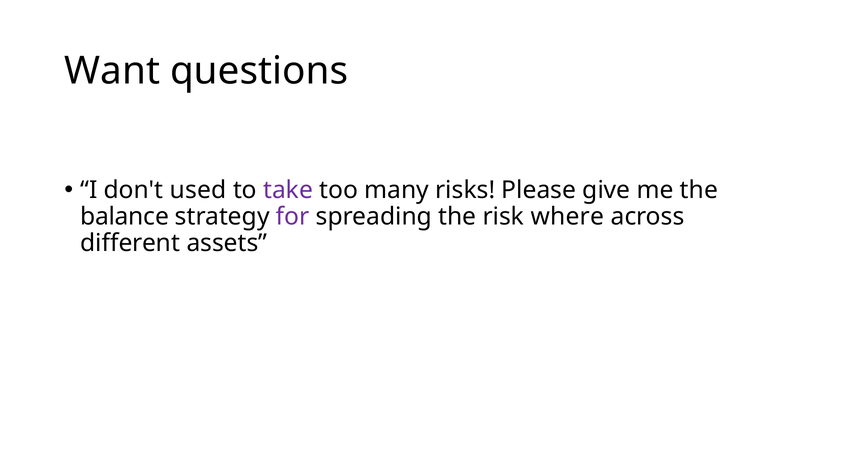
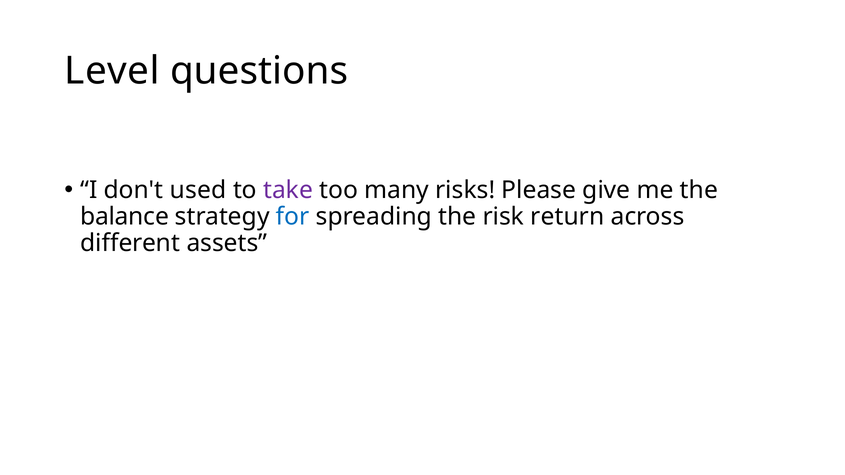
Want: Want -> Level
for colour: purple -> blue
where: where -> return
